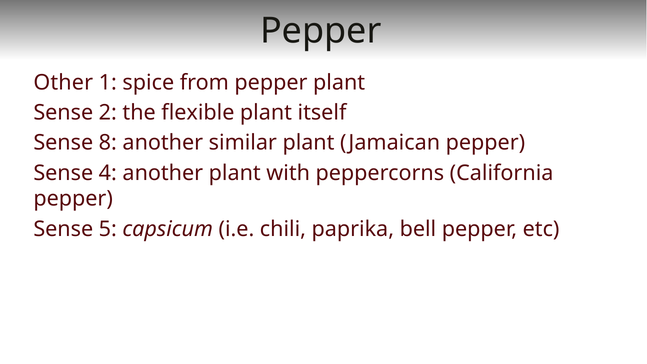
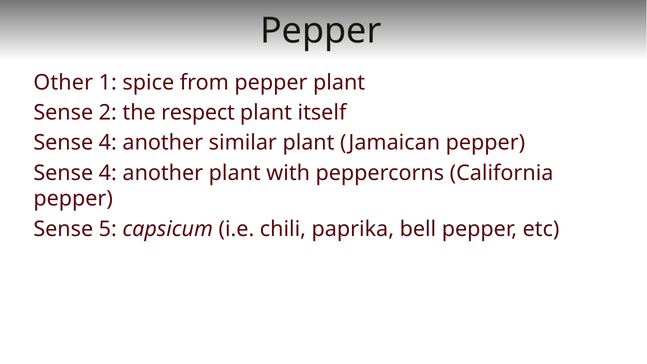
flexible: flexible -> respect
8 at (108, 143): 8 -> 4
